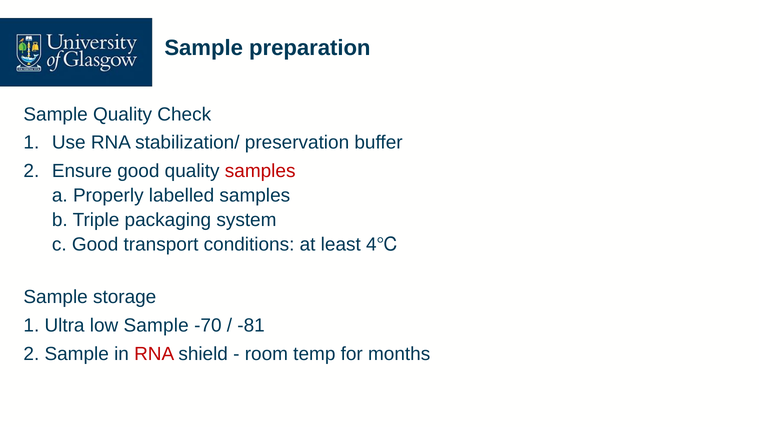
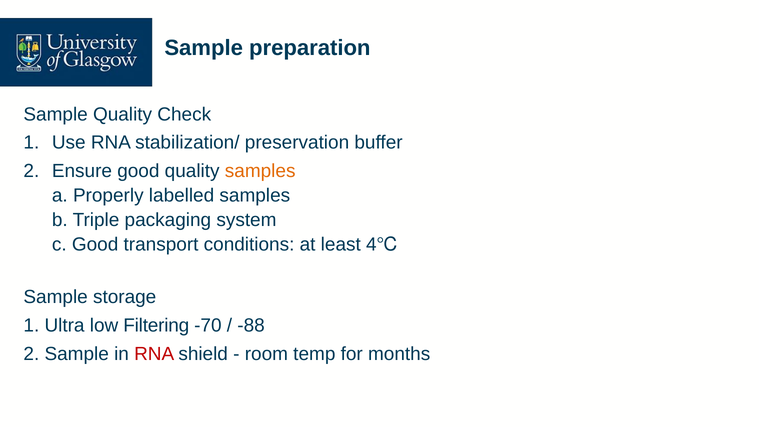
samples at (260, 171) colour: red -> orange
low Sample: Sample -> Filtering
-81: -81 -> -88
